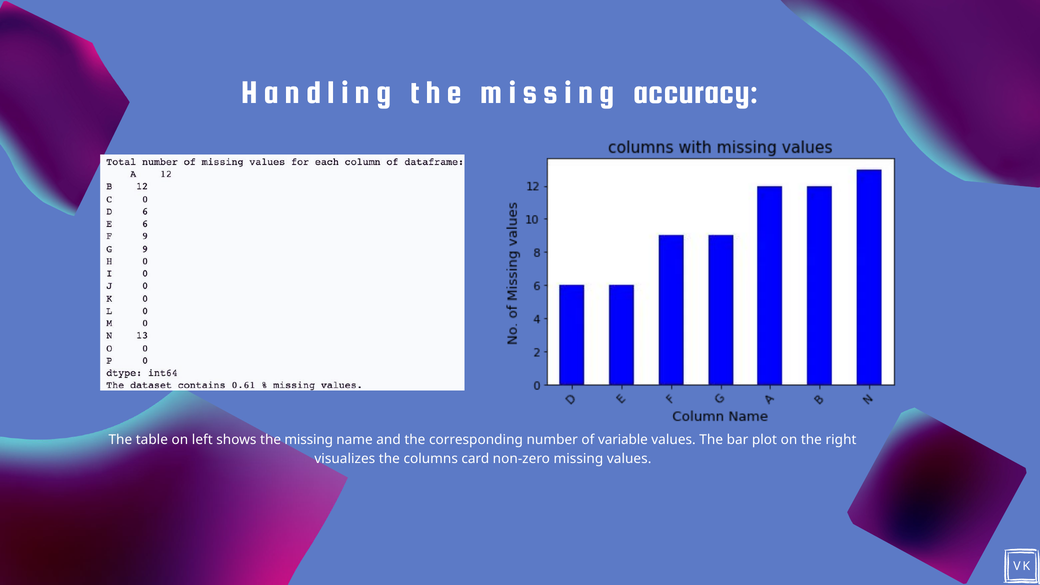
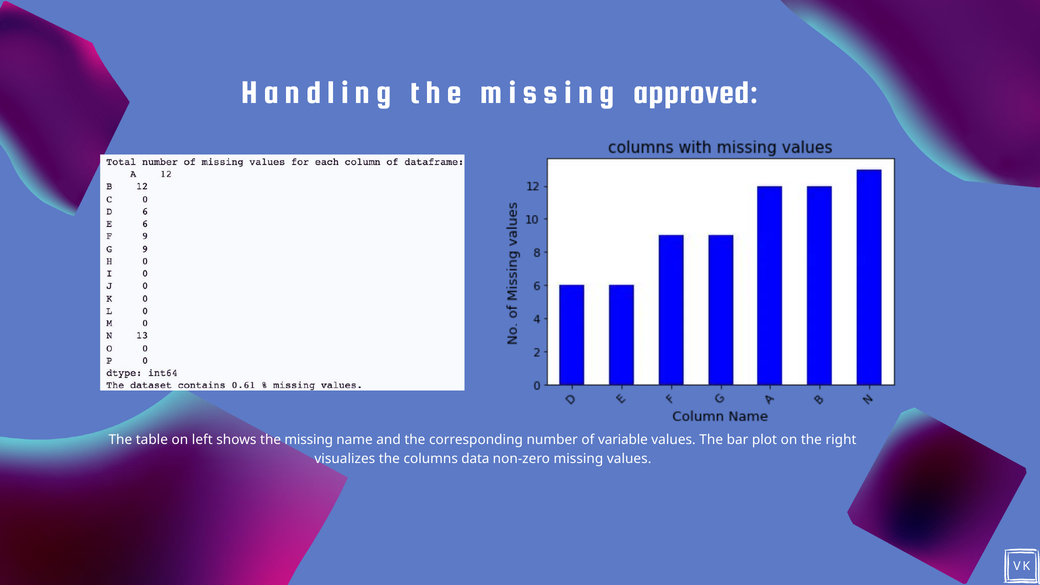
accuracy: accuracy -> approved
card: card -> data
